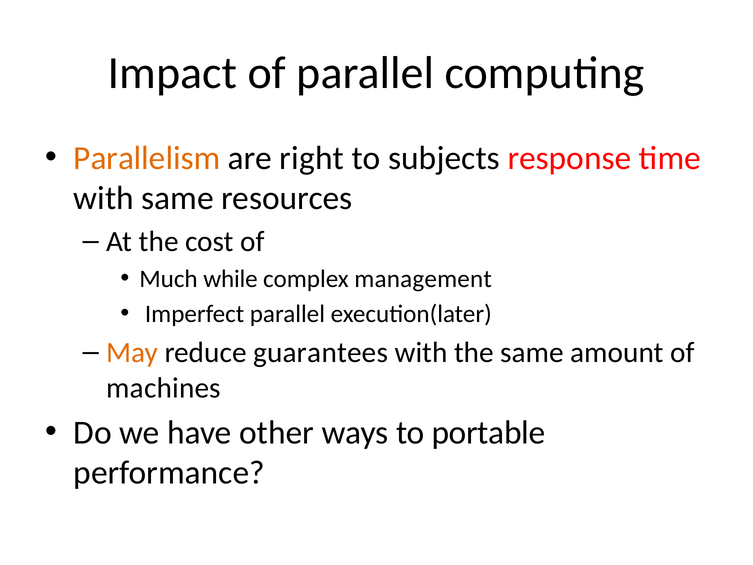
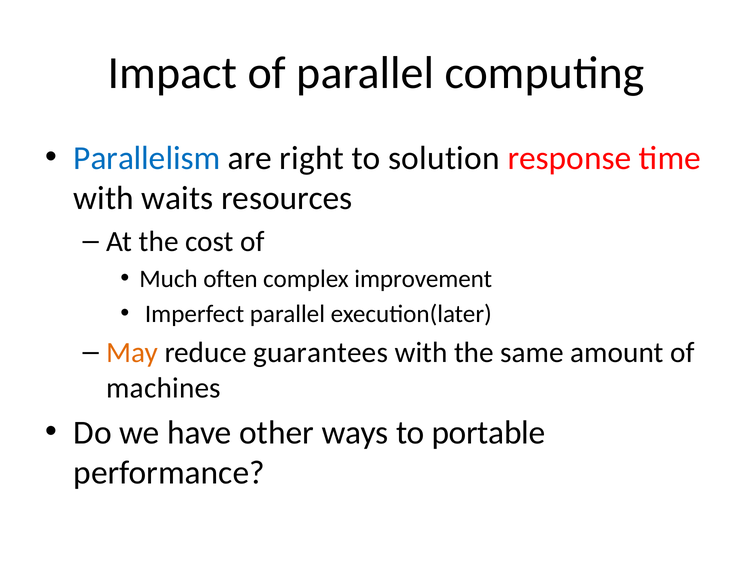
Parallelism colour: orange -> blue
subjects: subjects -> solution
with same: same -> waits
while: while -> often
management: management -> improvement
